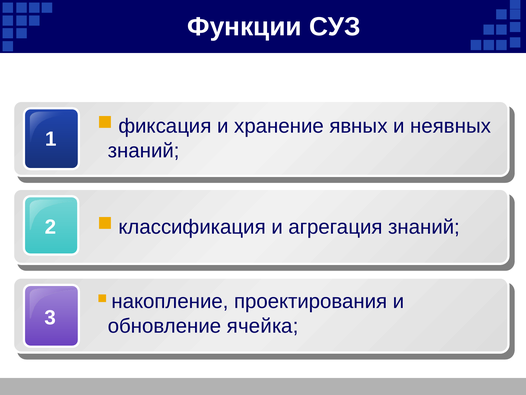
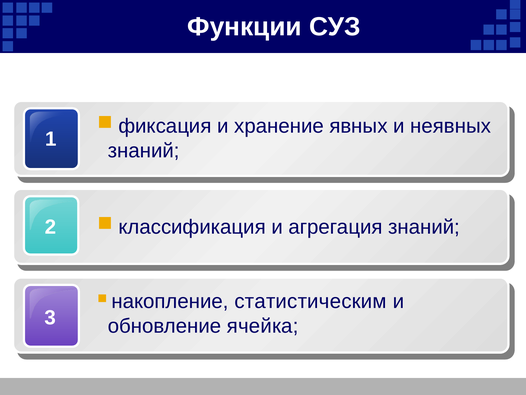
проектирования: проектирования -> статистическим
